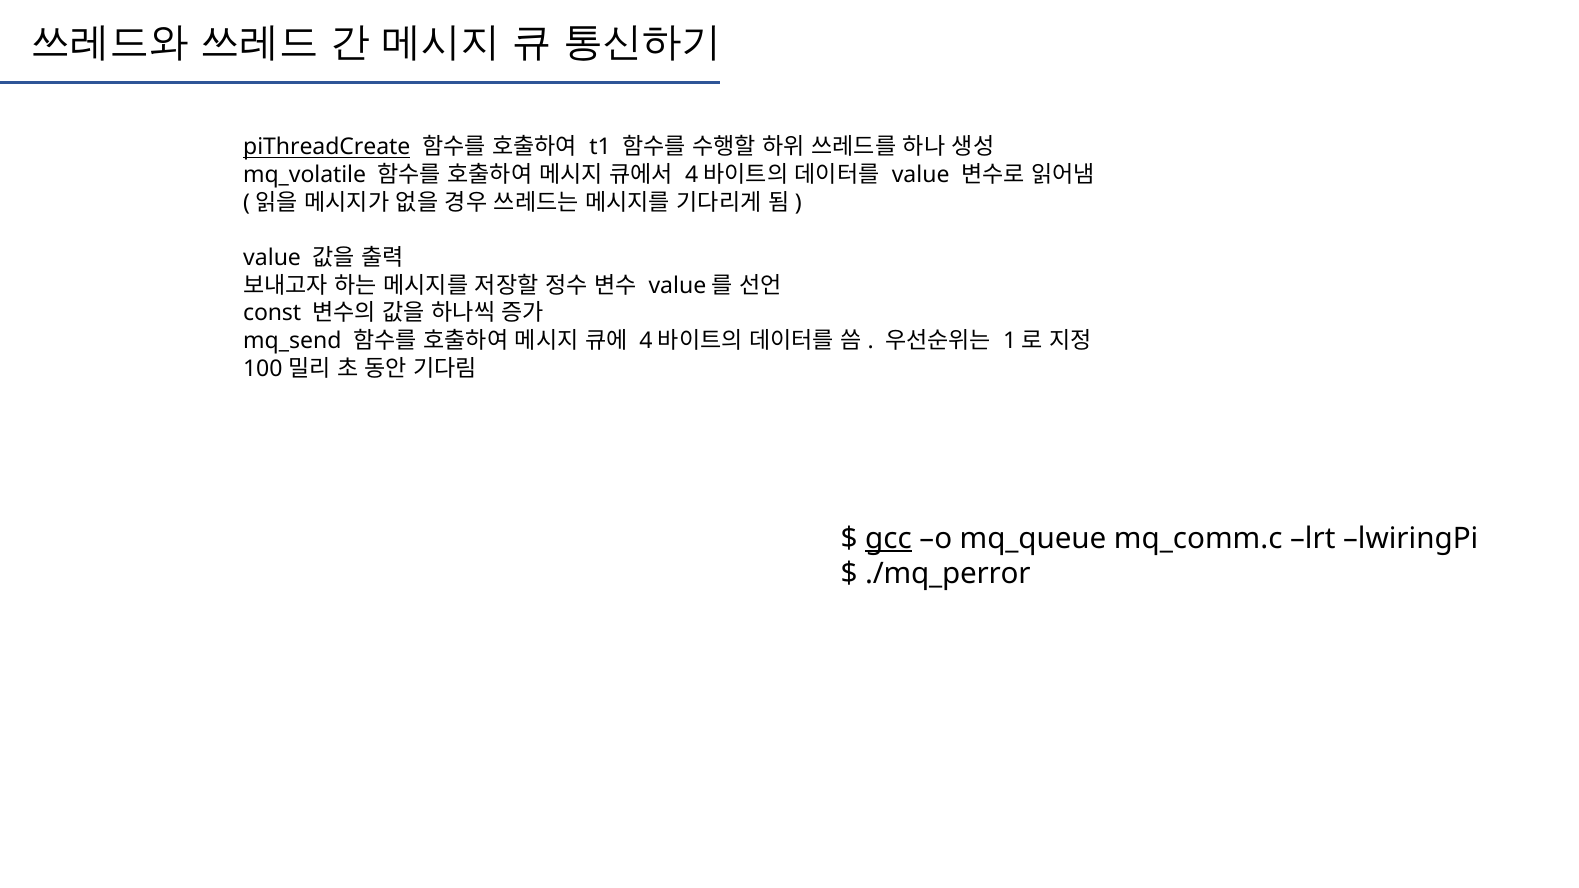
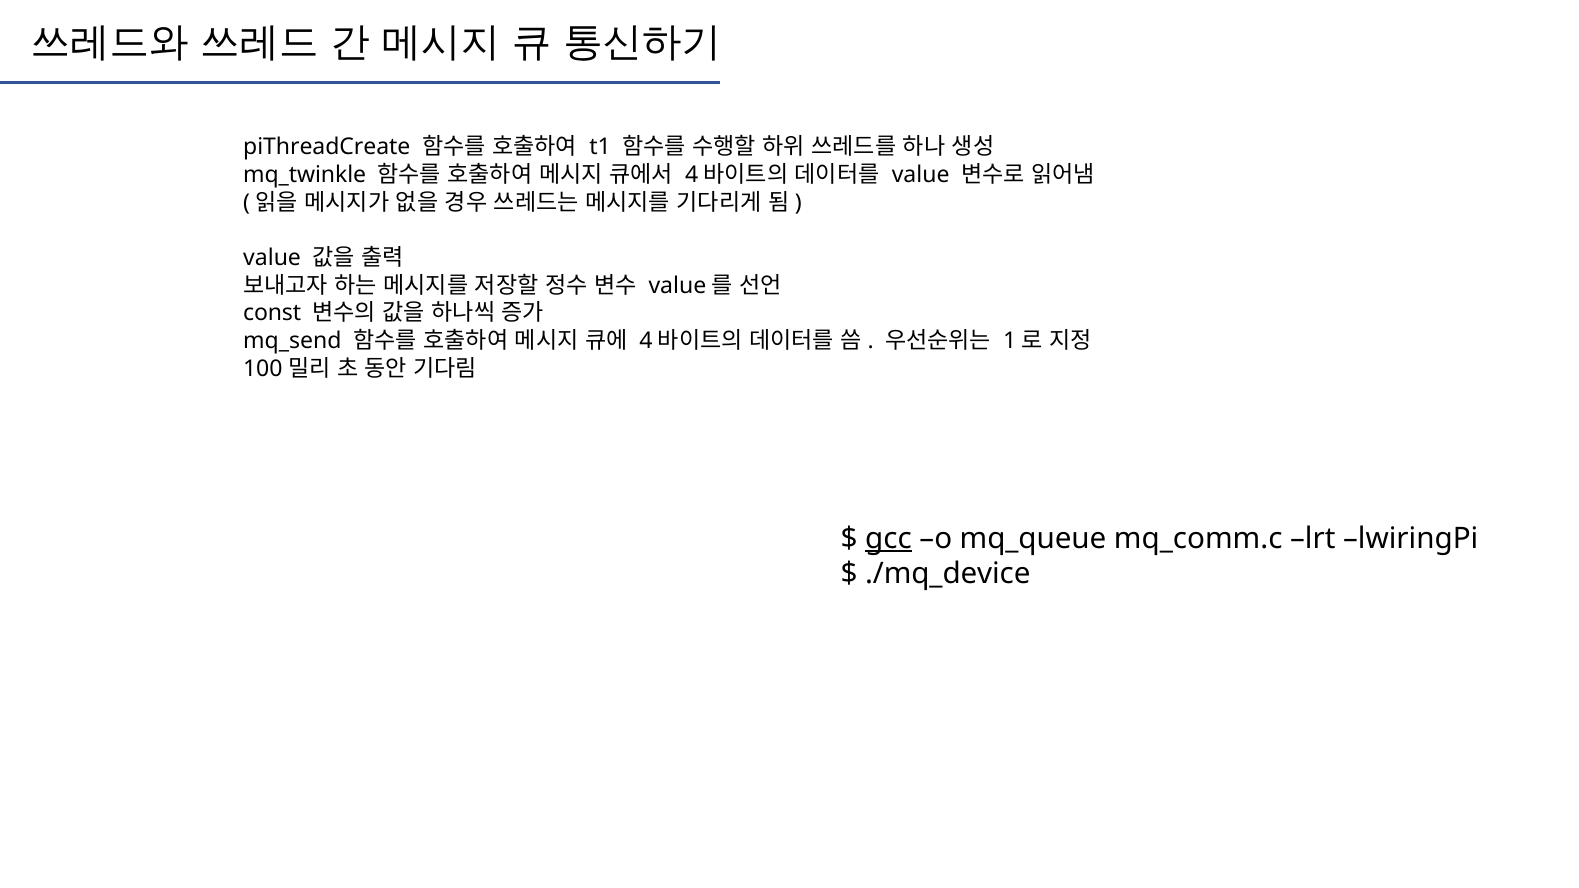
piThreadCreate underline: present -> none
mq_volatile: mq_volatile -> mq_twinkle
./mq_perror: ./mq_perror -> ./mq_device
